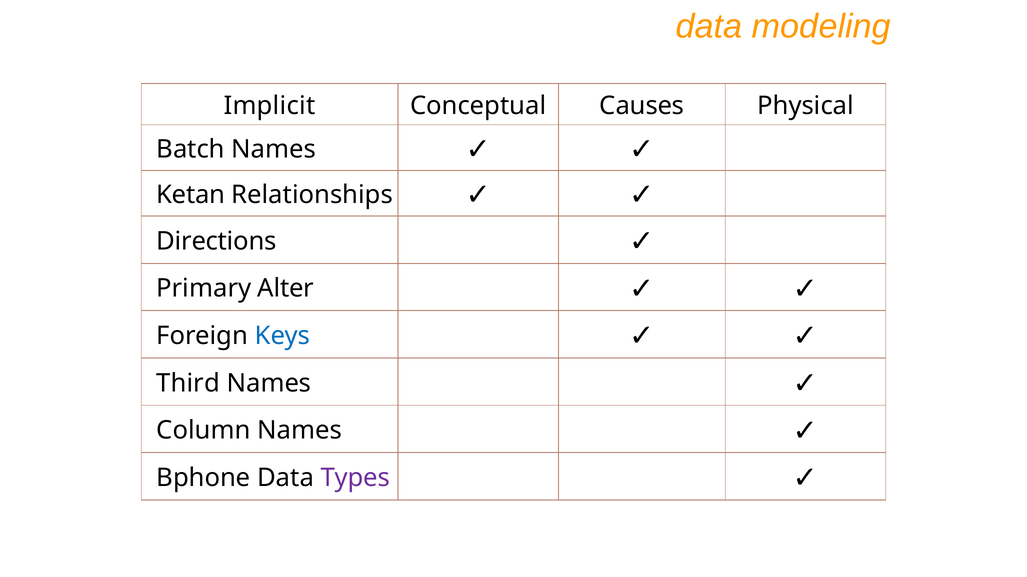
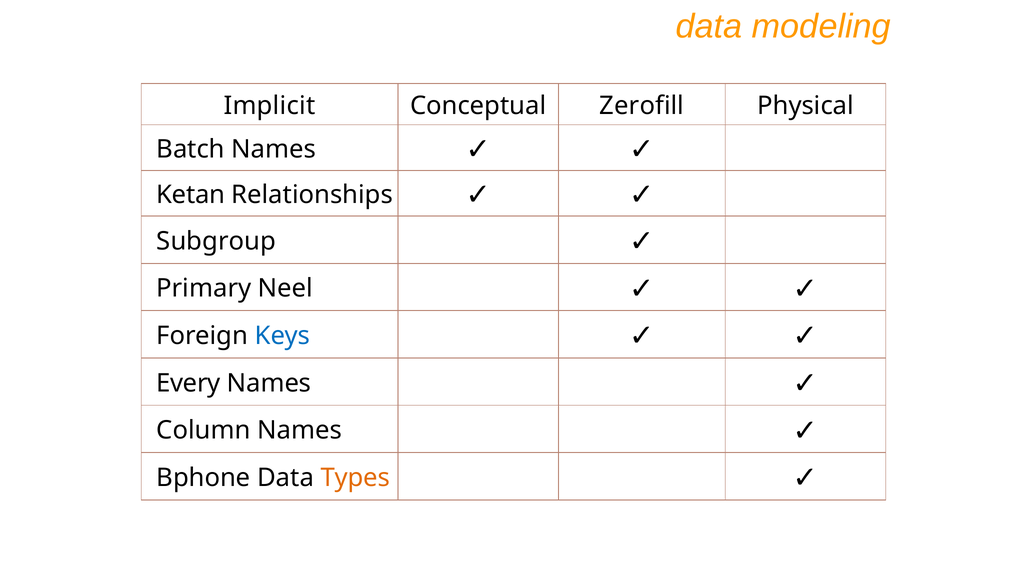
Causes: Causes -> Zerofill
Directions: Directions -> Subgroup
Alter: Alter -> Neel
Third: Third -> Every
Types colour: purple -> orange
